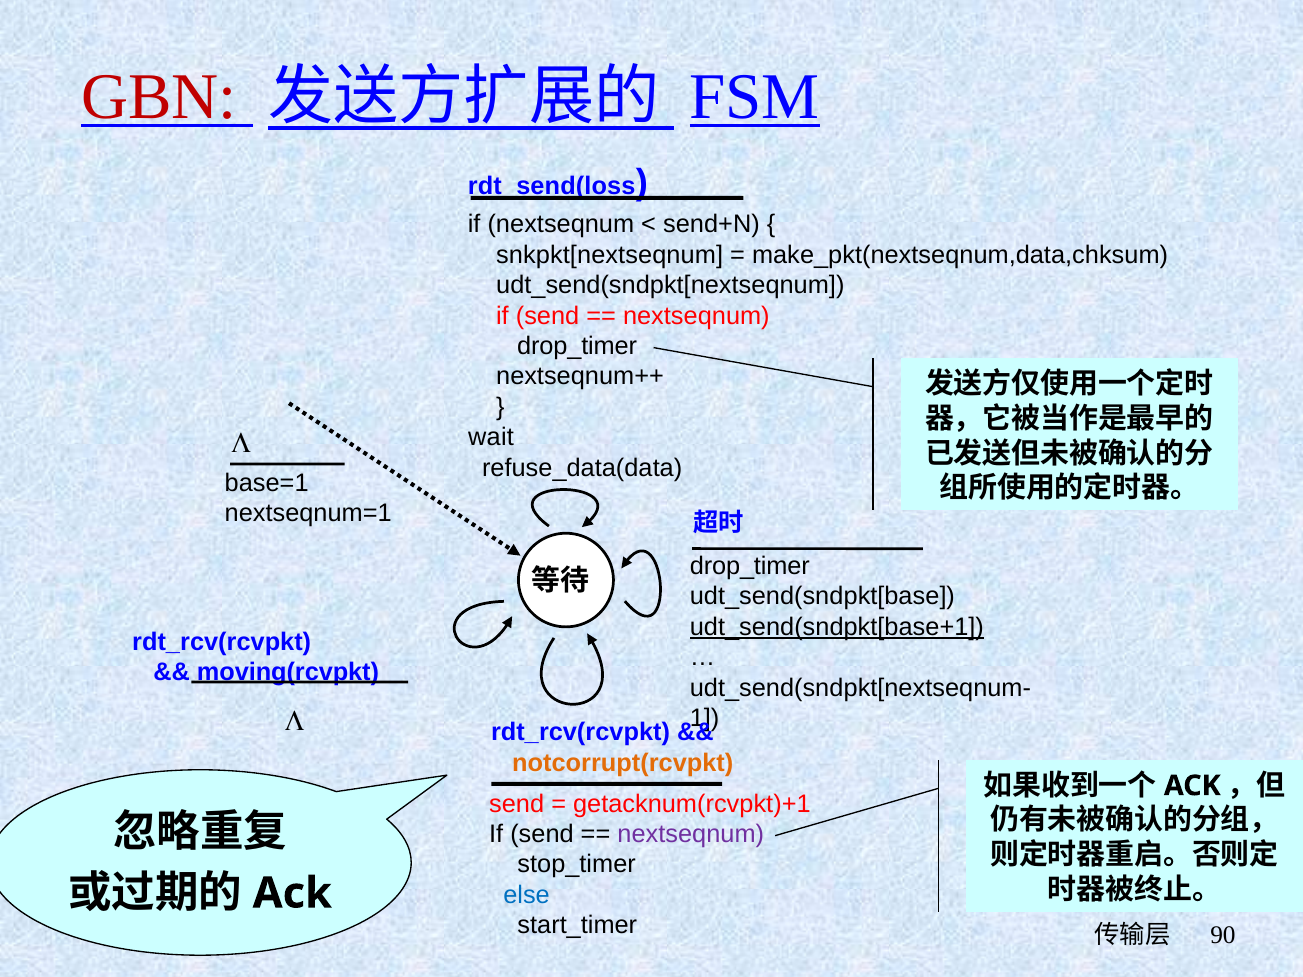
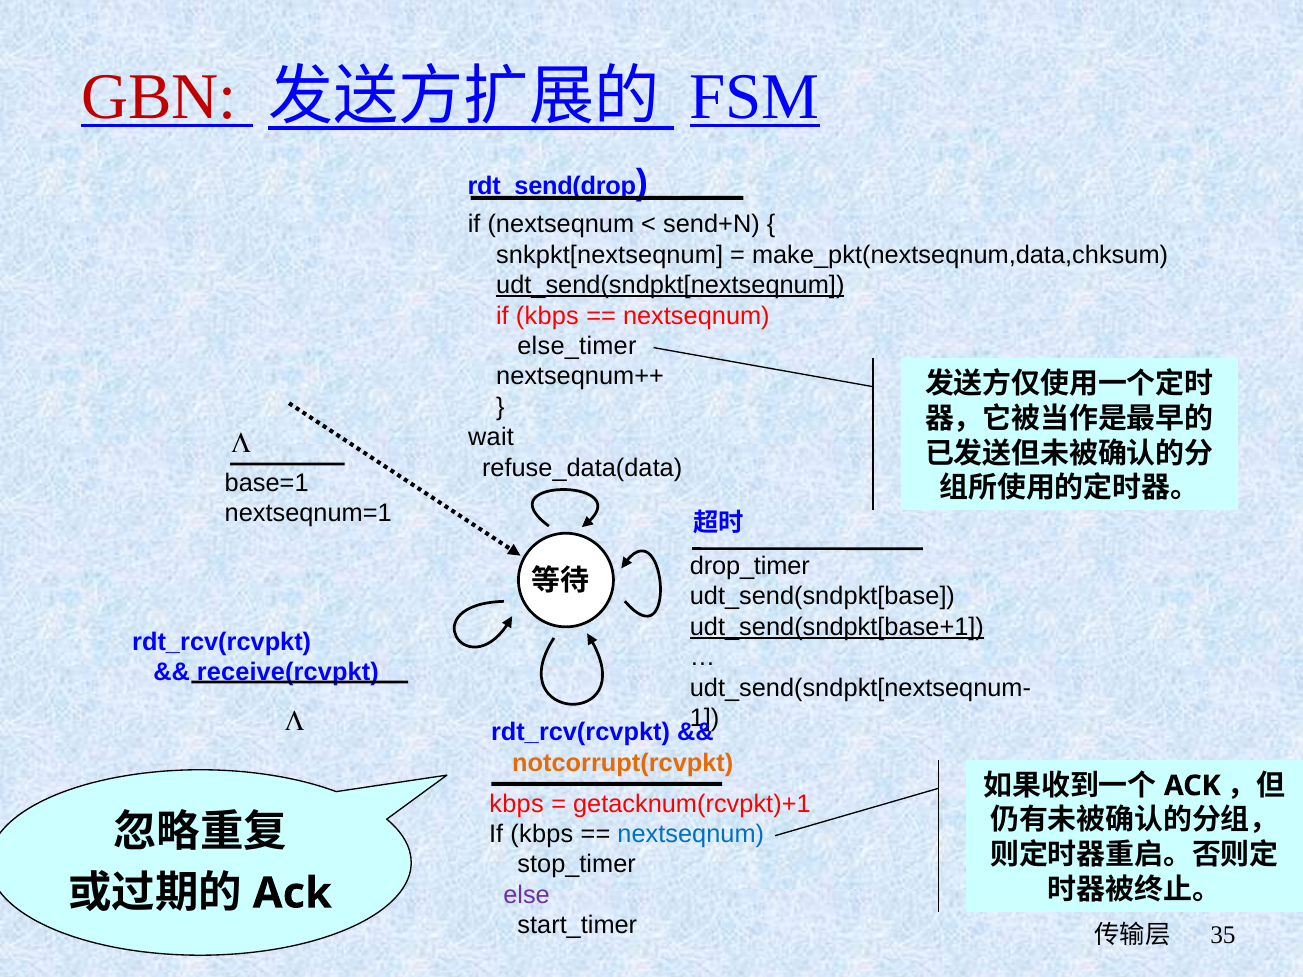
rdt_send(loss: rdt_send(loss -> rdt_send(drop
udt_send(sndpkt[nextseqnum underline: none -> present
send at (548, 316): send -> kbps
drop_timer at (577, 346): drop_timer -> else_timer
moving(rcvpkt: moving(rcvpkt -> receive(rcvpkt
send at (517, 804): send -> kbps
send at (542, 834): send -> kbps
nextseqnum at (691, 834) colour: purple -> blue
else colour: blue -> purple
90: 90 -> 35
